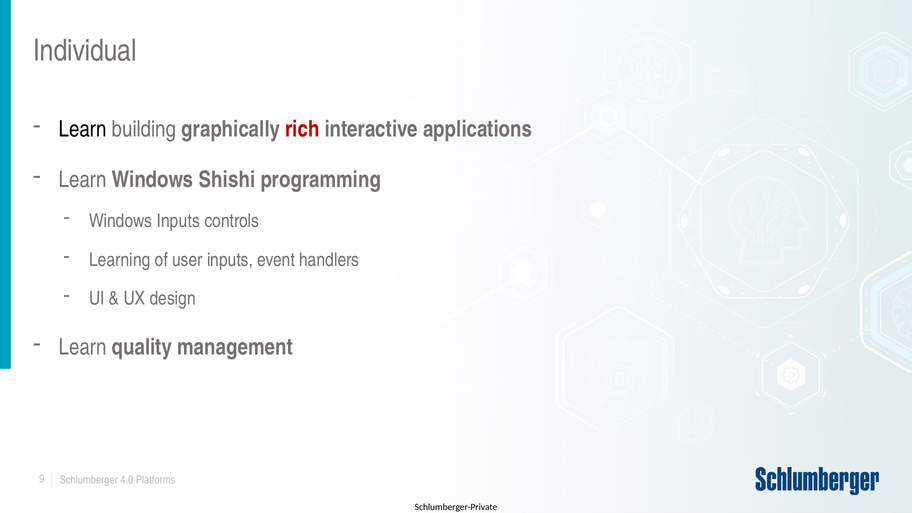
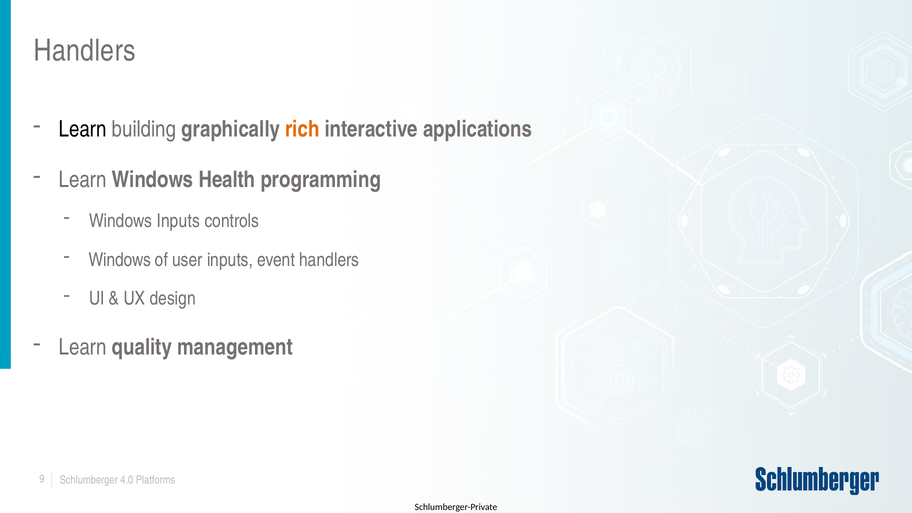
Individual at (85, 51): Individual -> Handlers
rich colour: red -> orange
Shishi: Shishi -> Health
Learning at (120, 260): Learning -> Windows
